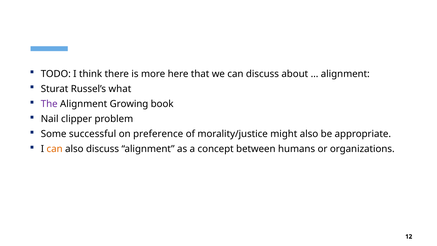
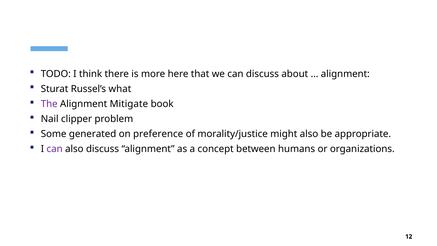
Growing: Growing -> Mitigate
successful: successful -> generated
can at (55, 149) colour: orange -> purple
